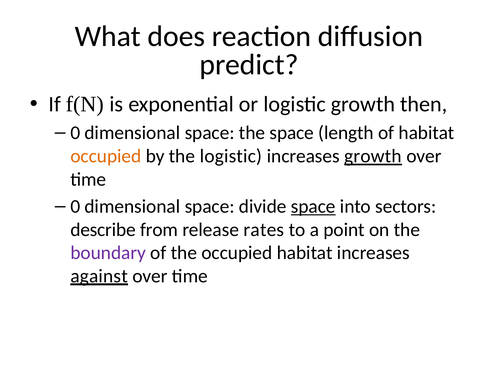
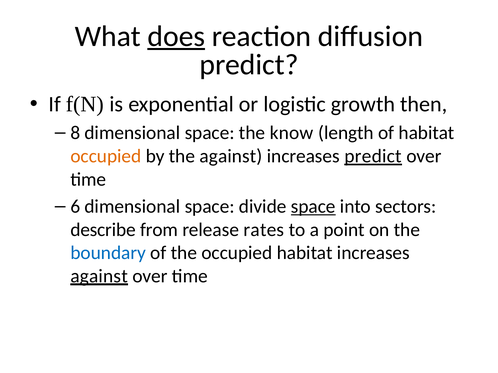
does underline: none -> present
0 at (75, 133): 0 -> 8
the space: space -> know
the logistic: logistic -> against
increases growth: growth -> predict
0 at (75, 207): 0 -> 6
boundary colour: purple -> blue
